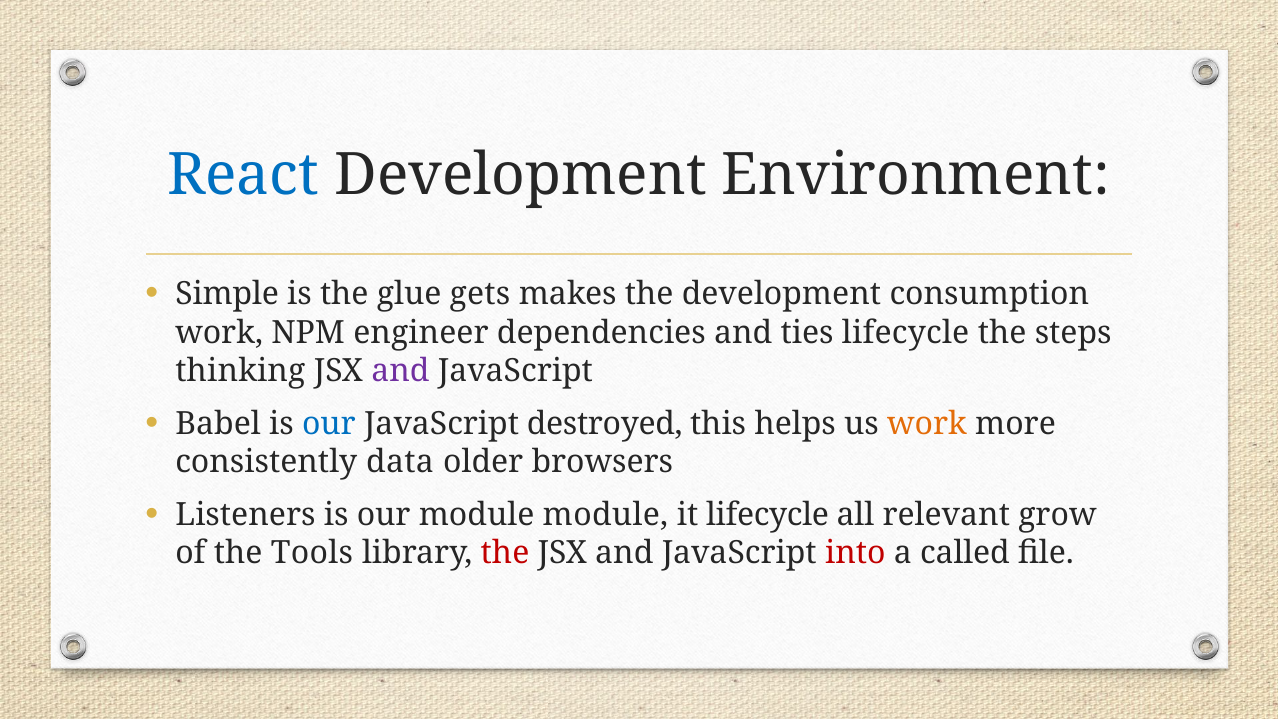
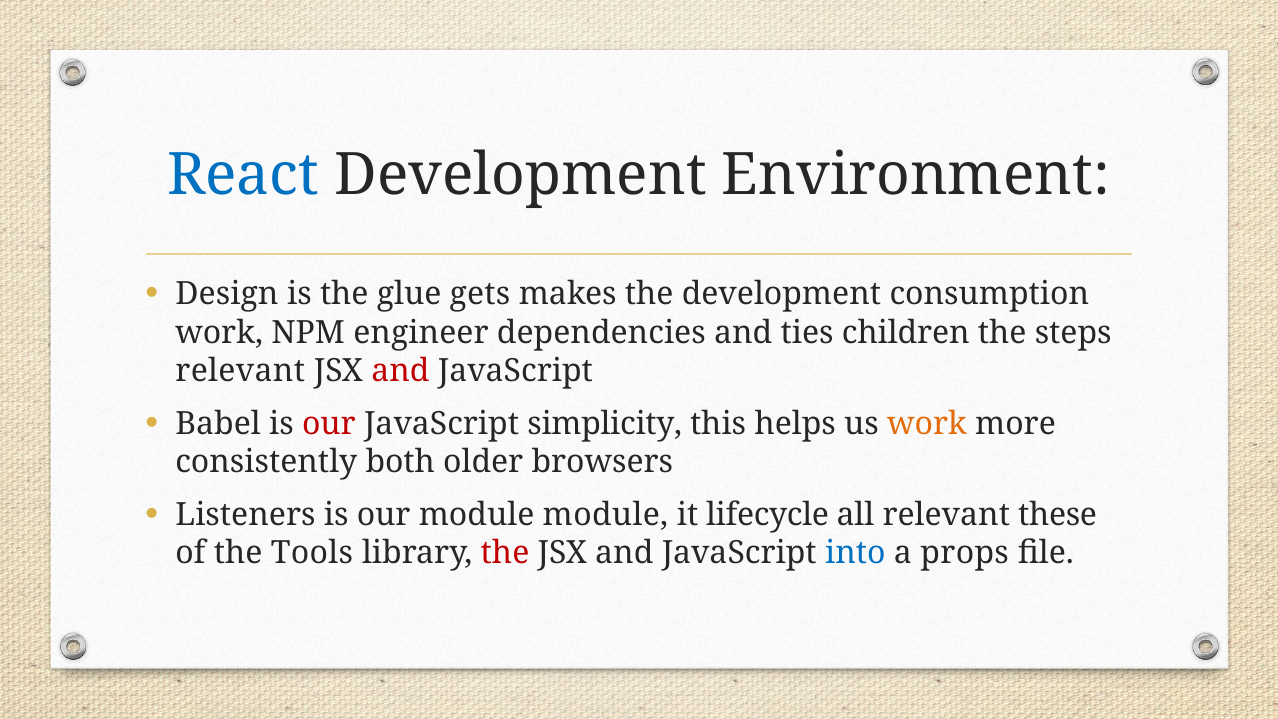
Simple: Simple -> Design
ties lifecycle: lifecycle -> children
thinking at (240, 371): thinking -> relevant
and at (400, 371) colour: purple -> red
our at (329, 424) colour: blue -> red
destroyed: destroyed -> simplicity
data: data -> both
grow: grow -> these
into colour: red -> blue
called: called -> props
